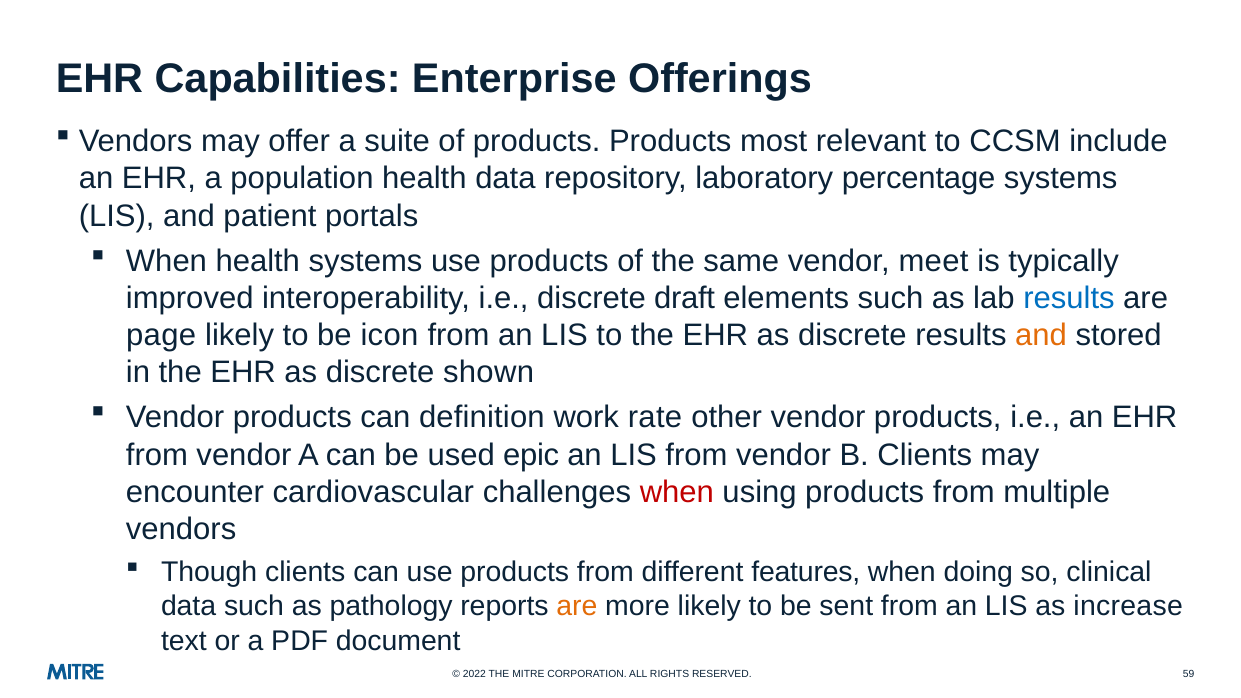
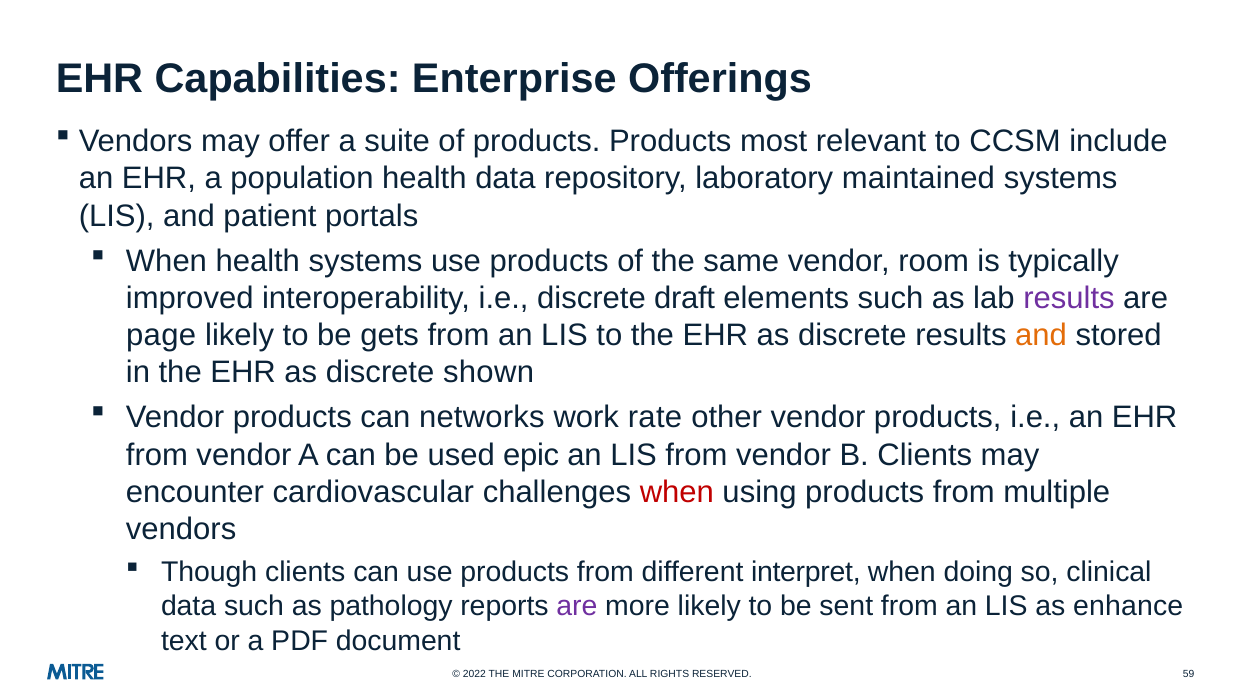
percentage: percentage -> maintained
meet: meet -> room
results at (1069, 298) colour: blue -> purple
icon: icon -> gets
definition: definition -> networks
features: features -> interpret
are at (577, 607) colour: orange -> purple
increase: increase -> enhance
